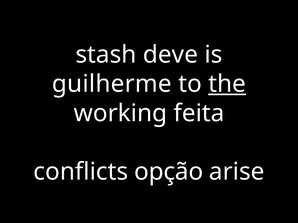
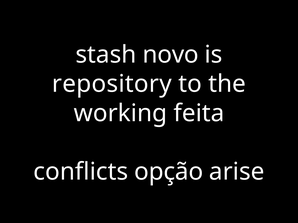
deve: deve -> novo
guilherme: guilherme -> repository
the underline: present -> none
